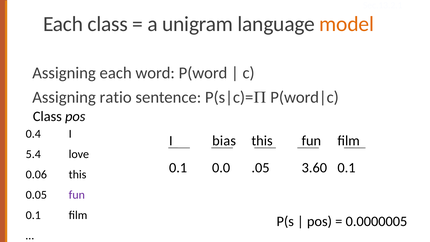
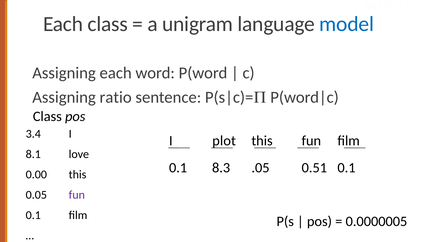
model colour: orange -> blue
0.4: 0.4 -> 3.4
bias: bias -> plot
5.4: 5.4 -> 8.1
0.0: 0.0 -> 8.3
3.60: 3.60 -> 0.51
0.06: 0.06 -> 0.00
